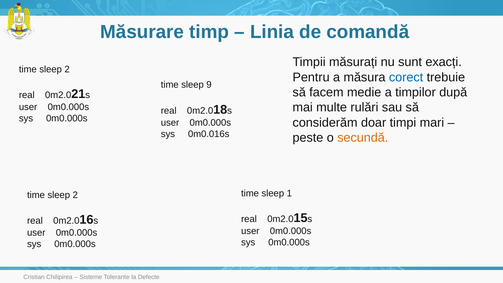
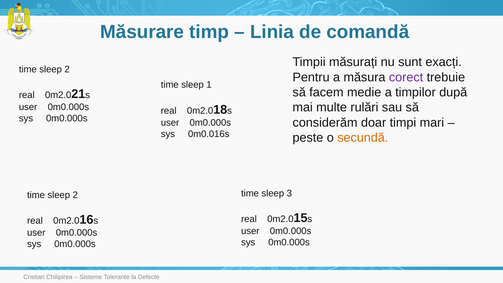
corect colour: blue -> purple
9: 9 -> 1
1: 1 -> 3
